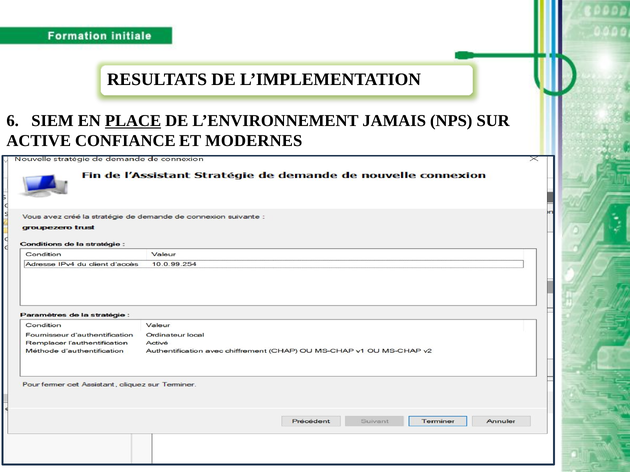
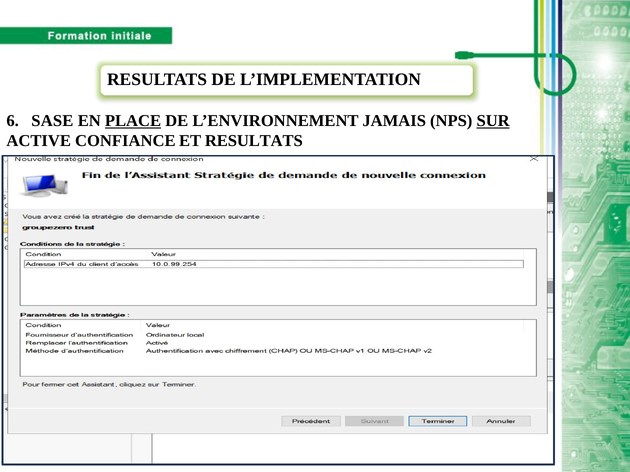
SIEM: SIEM -> SASE
SUR underline: none -> present
ET MODERNES: MODERNES -> RESULTATS
